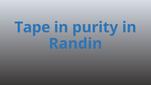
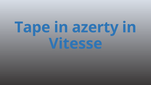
purity: purity -> azerty
Randin: Randin -> Vitesse
